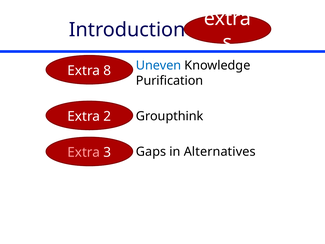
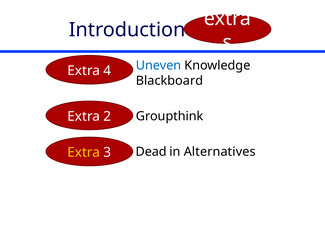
8: 8 -> 4
Purification: Purification -> Blackboard
Gaps: Gaps -> Dead
Extra at (84, 152) colour: pink -> yellow
